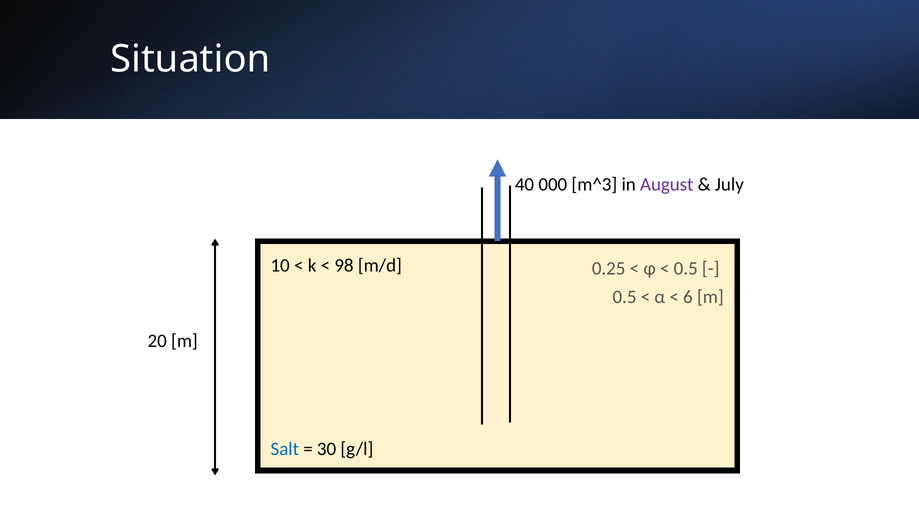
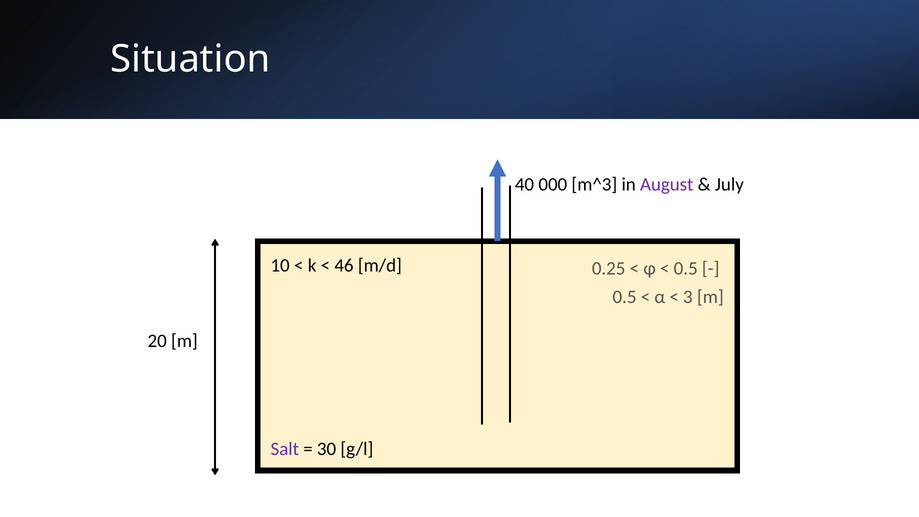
98: 98 -> 46
6: 6 -> 3
Salt colour: blue -> purple
